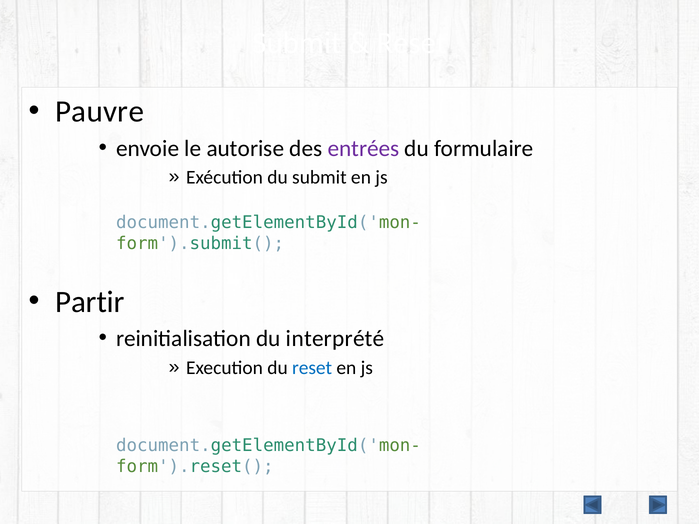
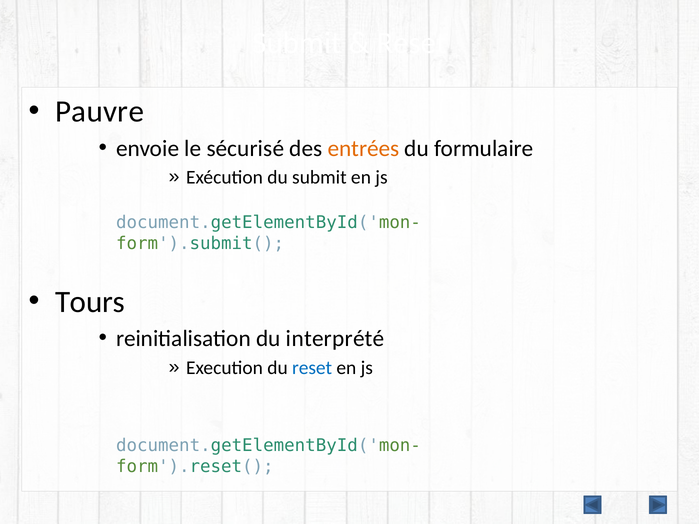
autorise: autorise -> sécurisé
entrées colour: purple -> orange
Partir: Partir -> Tours
